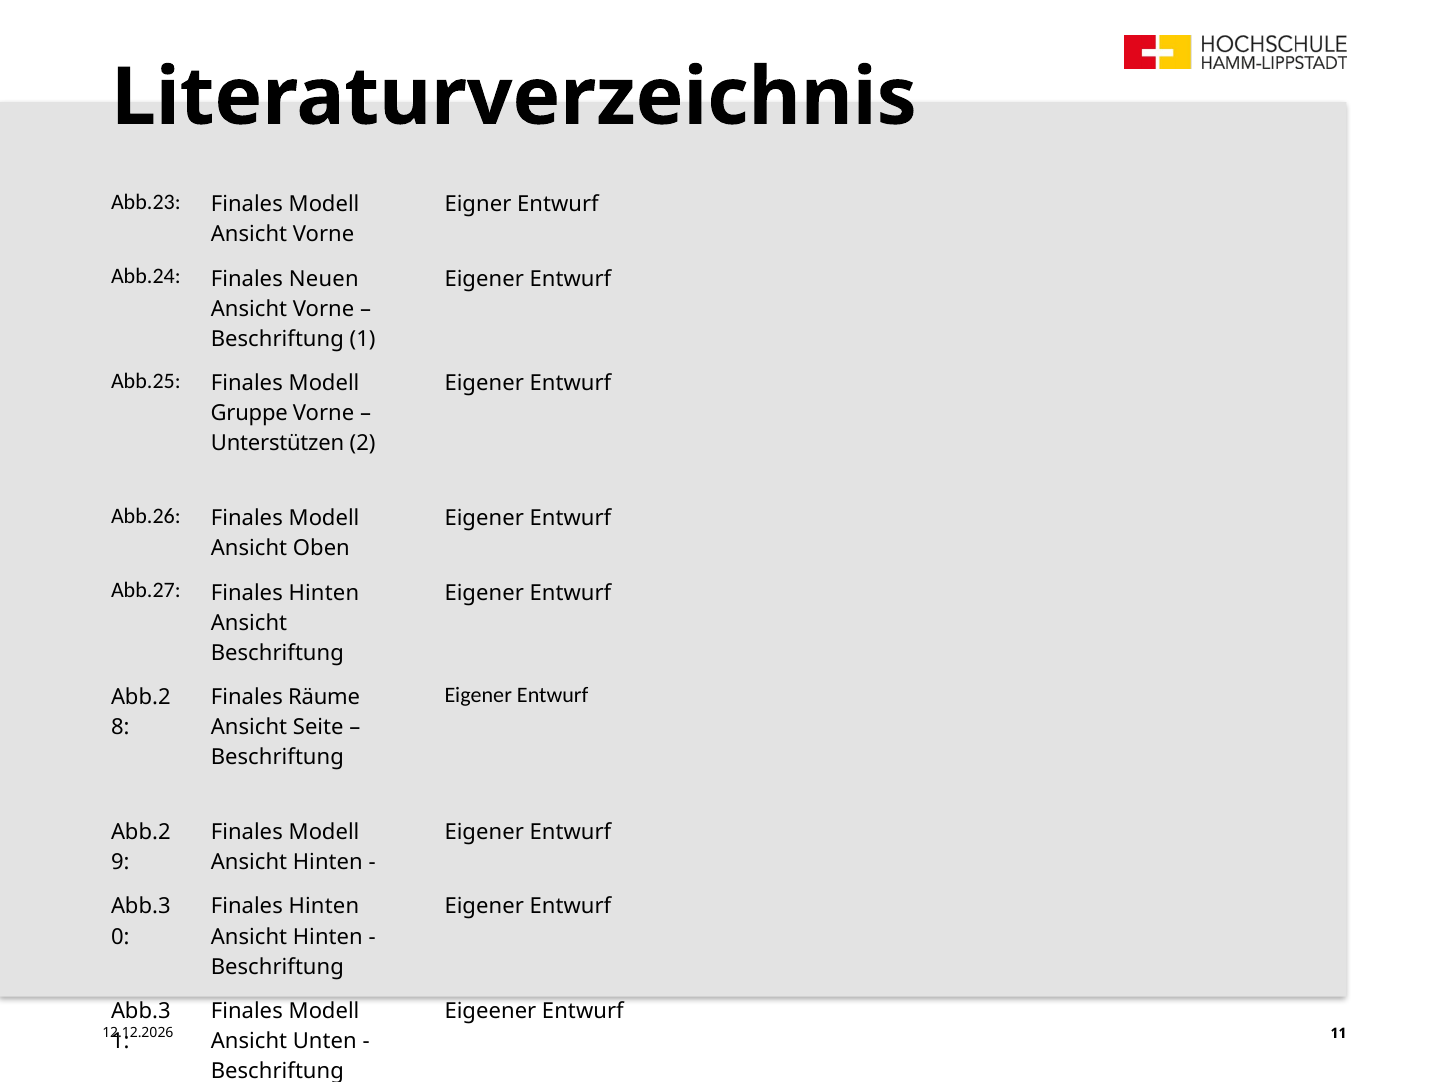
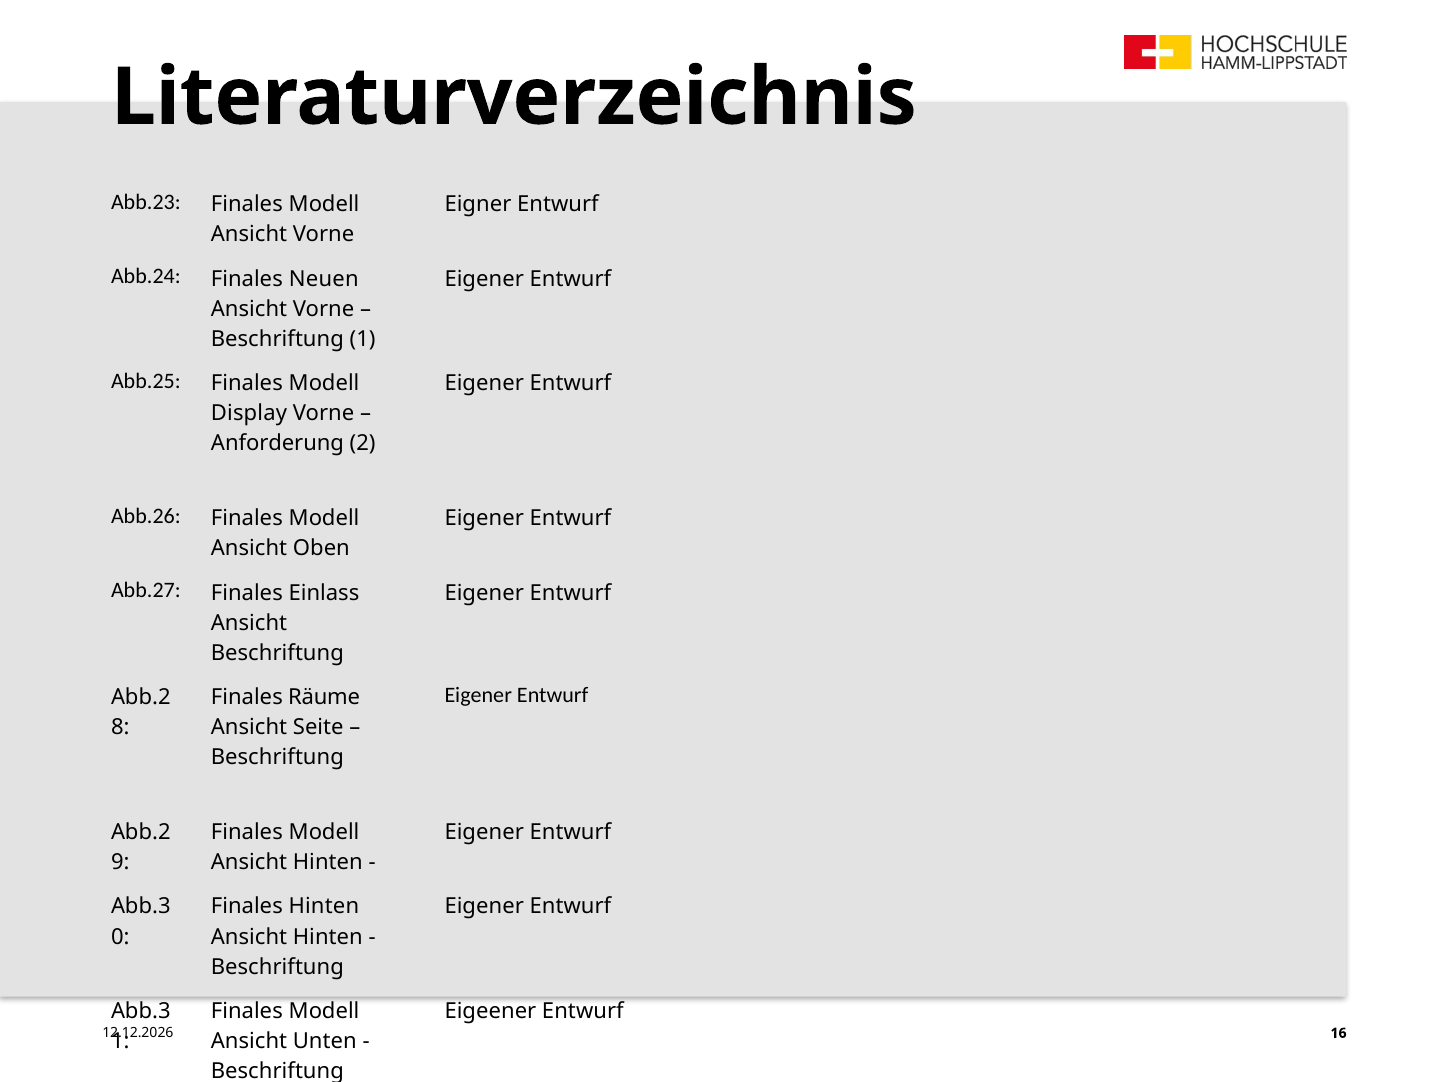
Gruppe: Gruppe -> Display
Unterstützen: Unterstützen -> Anforderung
Abb.27 Finales Hinten: Hinten -> Einlass
11: 11 -> 16
